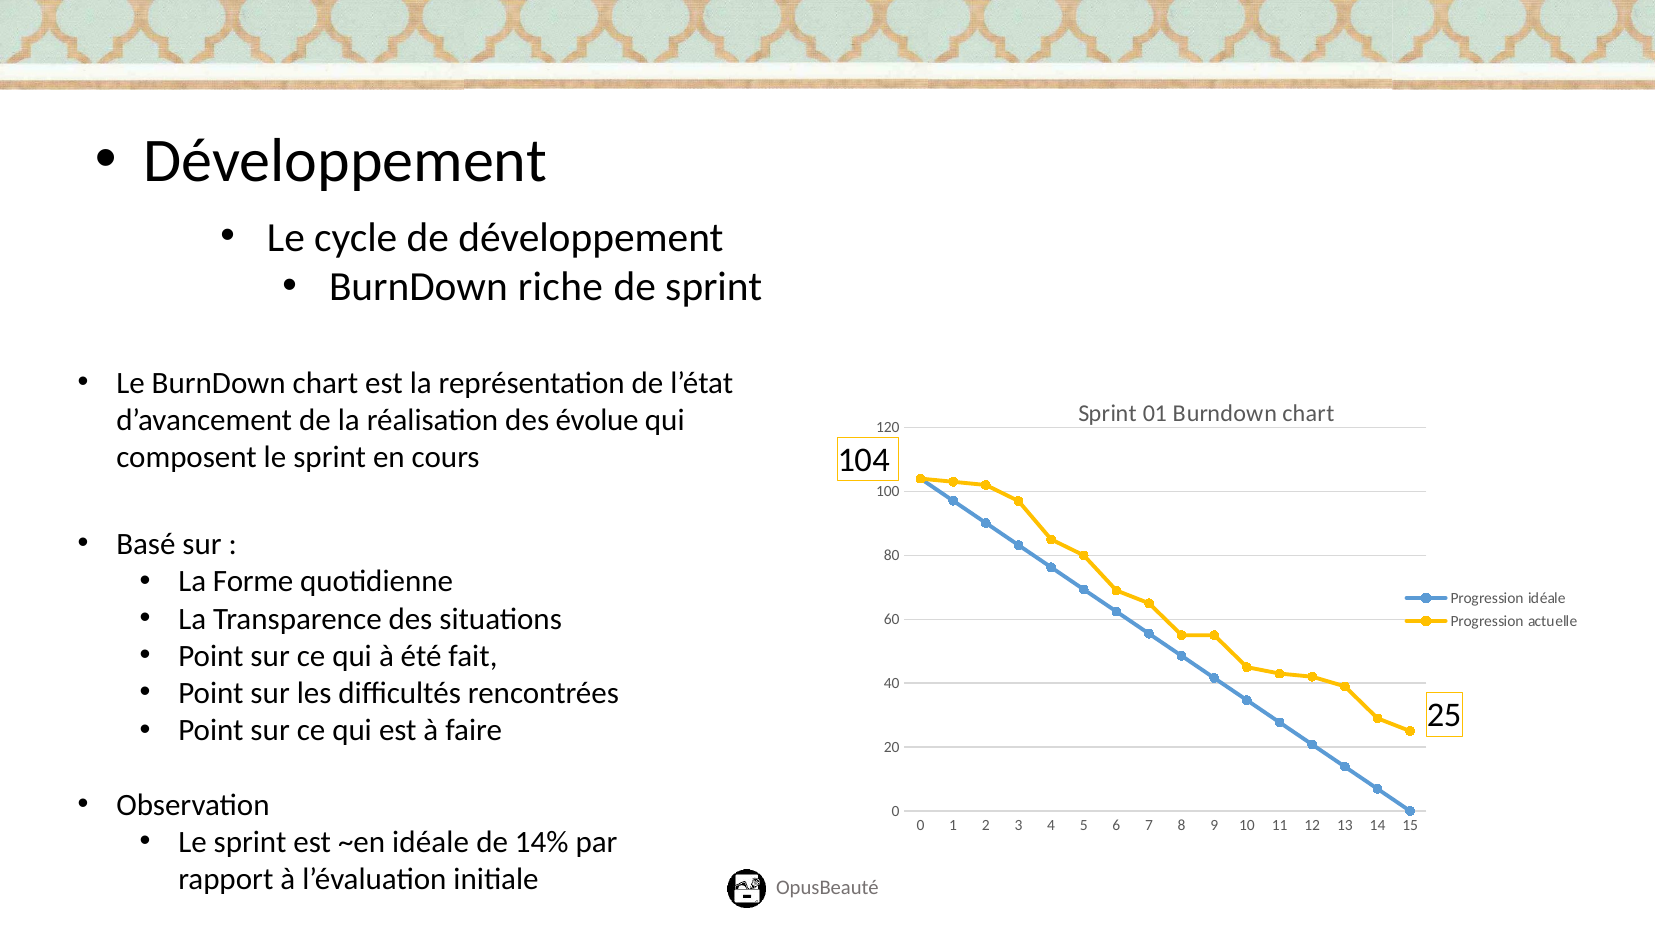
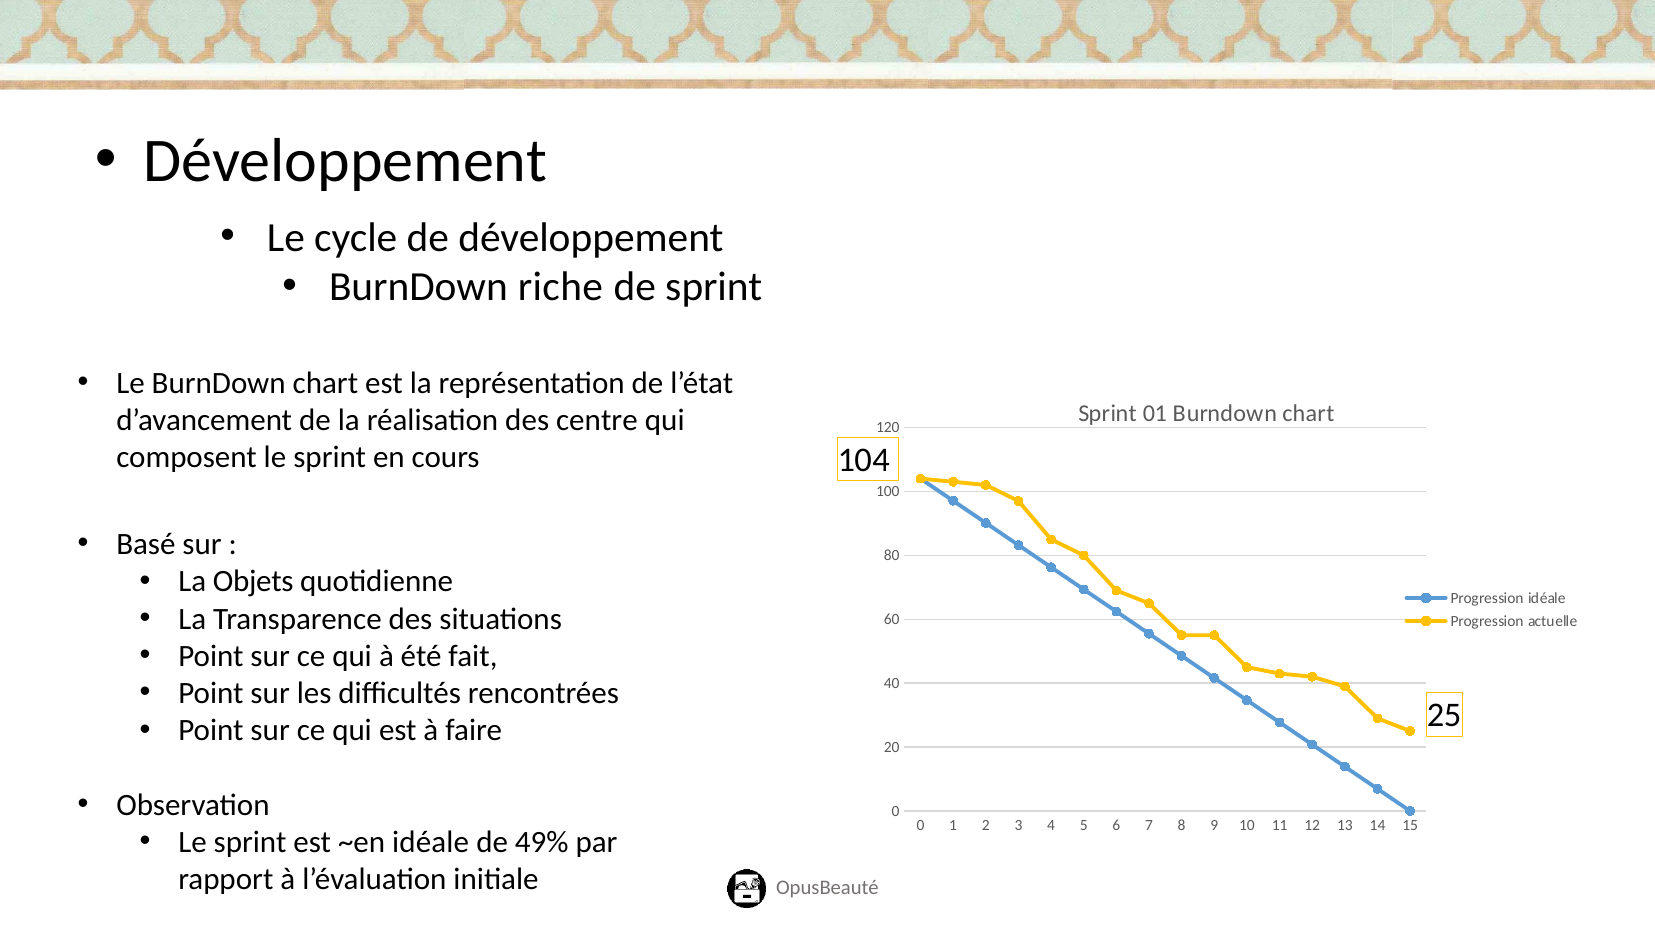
évolue: évolue -> centre
Forme: Forme -> Objets
14%: 14% -> 49%
